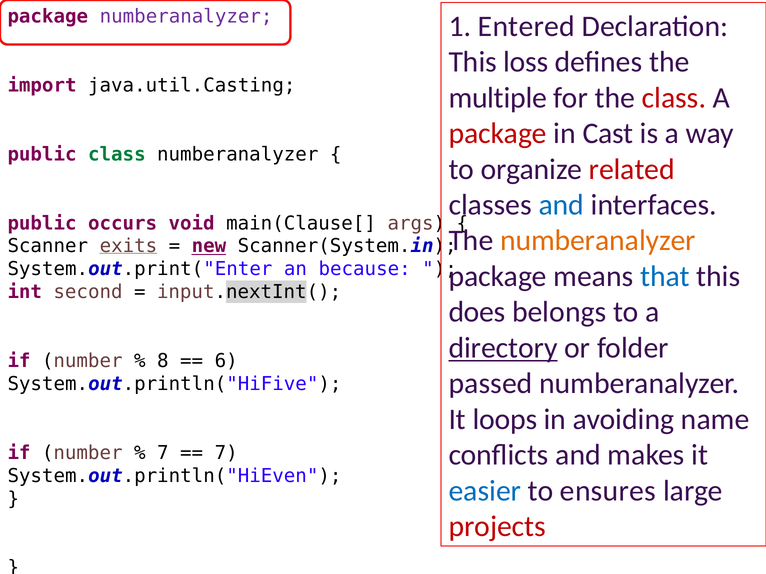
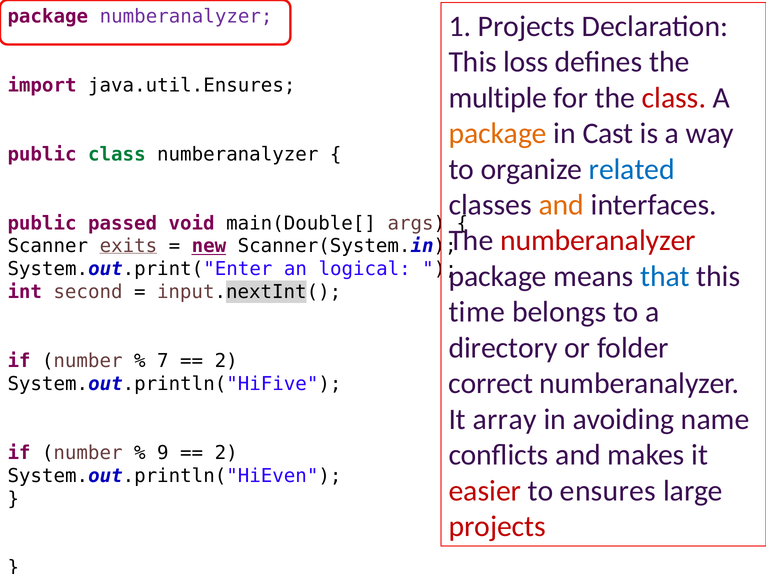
1 Entered: Entered -> Projects
java.util.Casting: java.util.Casting -> java.util.Ensures
package at (498, 134) colour: red -> orange
related colour: red -> blue
and at (561, 205) colour: blue -> orange
occurs: occurs -> passed
main(Clause[: main(Clause[ -> main(Double[
numberanalyzer at (598, 241) colour: orange -> red
because: because -> logical
does: does -> time
directory underline: present -> none
8: 8 -> 7
6 at (226, 361): 6 -> 2
passed: passed -> correct
loops: loops -> array
7 at (163, 453): 7 -> 9
7 at (226, 453): 7 -> 2
easier colour: blue -> red
